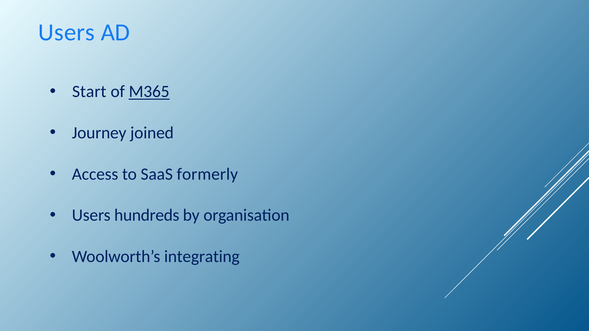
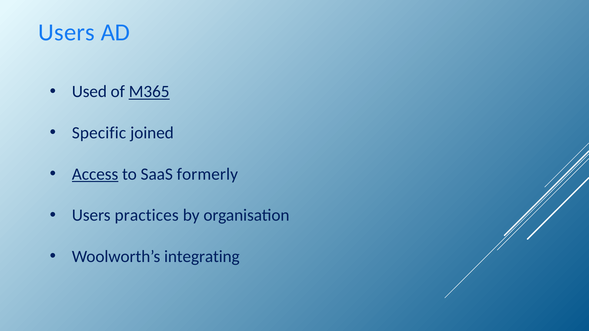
Start: Start -> Used
Journey: Journey -> Specific
Access underline: none -> present
hundreds: hundreds -> practices
